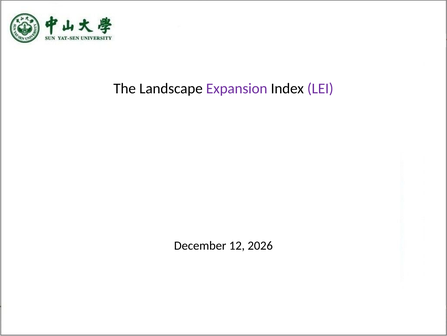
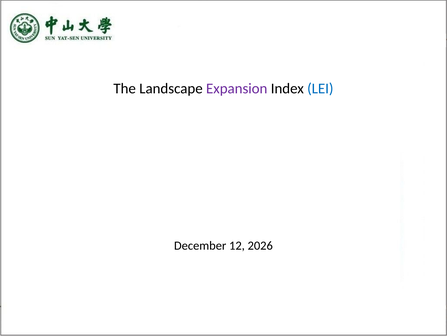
LEI colour: purple -> blue
